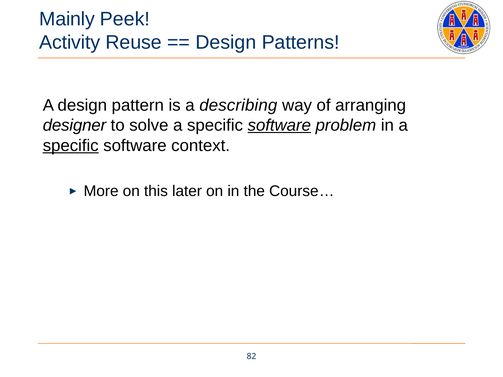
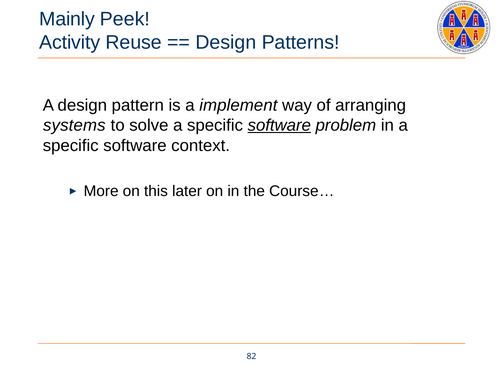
describing: describing -> implement
designer: designer -> systems
specific at (71, 146) underline: present -> none
